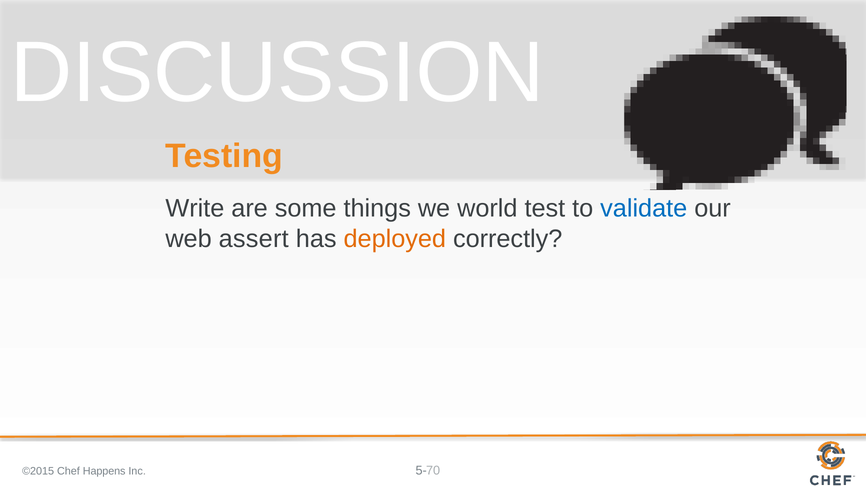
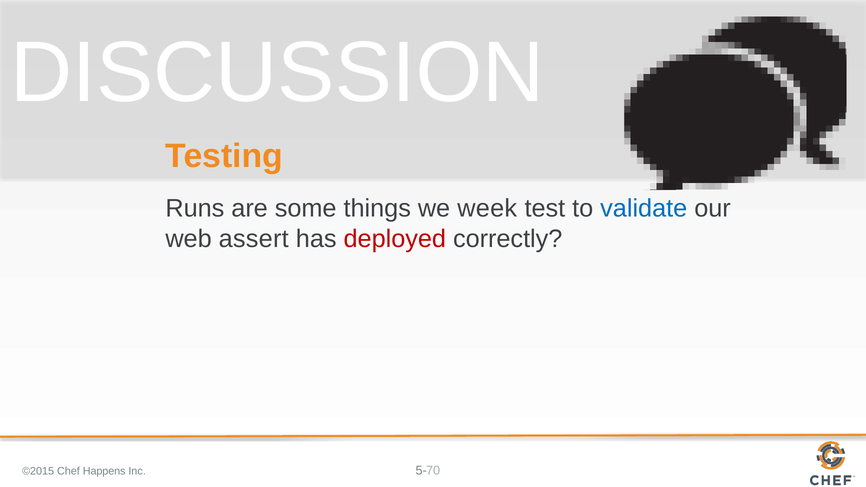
Write: Write -> Runs
world: world -> week
deployed colour: orange -> red
